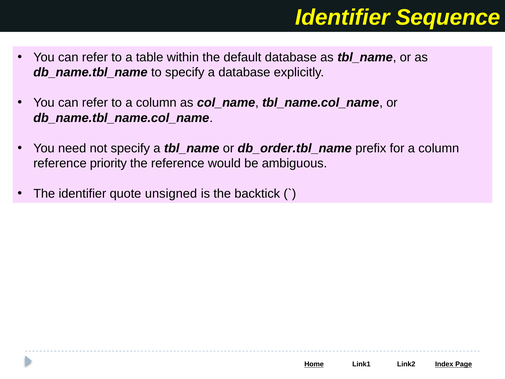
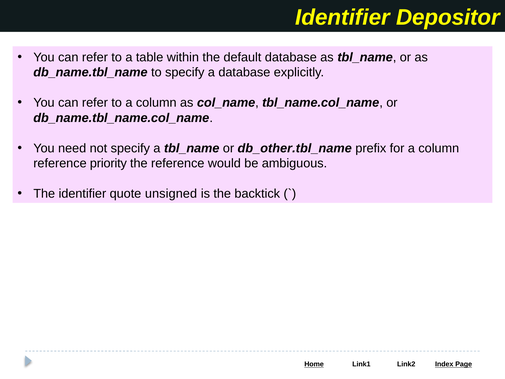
Sequence: Sequence -> Depositor
db_order.tbl_name: db_order.tbl_name -> db_other.tbl_name
